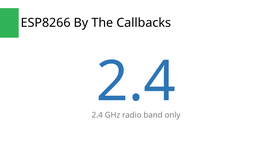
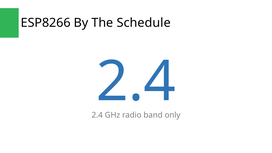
Callbacks: Callbacks -> Schedule
